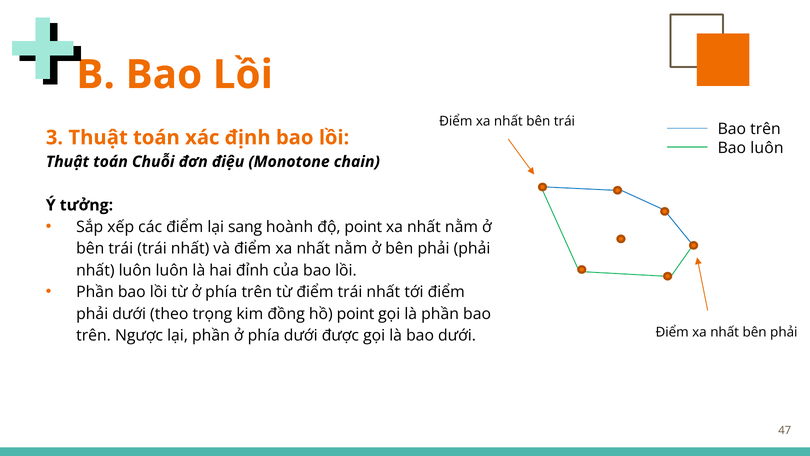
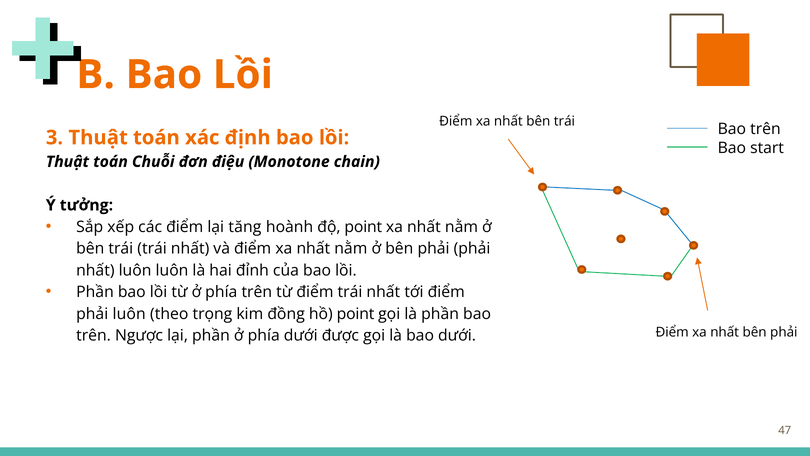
Bao luôn: luôn -> start
sang: sang -> tăng
phải dưới: dưới -> luôn
